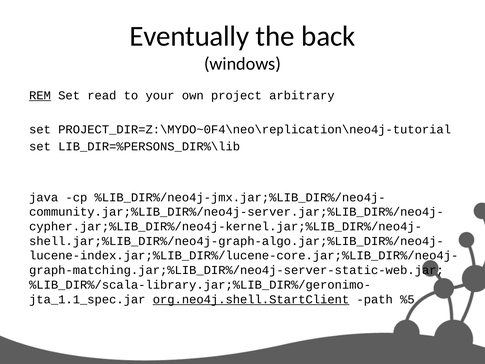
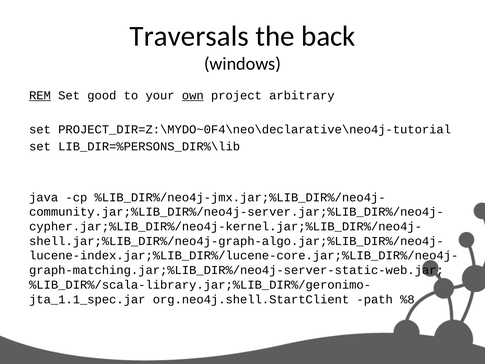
Eventually: Eventually -> Traversals
read: read -> good
own underline: none -> present
PROJECT_DIR=Z:\MYDO~0F4\neo\replication\neo4j-tutorial: PROJECT_DIR=Z:\MYDO~0F4\neo\replication\neo4j-tutorial -> PROJECT_DIR=Z:\MYDO~0F4\neo\declarative\neo4j-tutorial
org.neo4j.shell.StartClient underline: present -> none
%5: %5 -> %8
